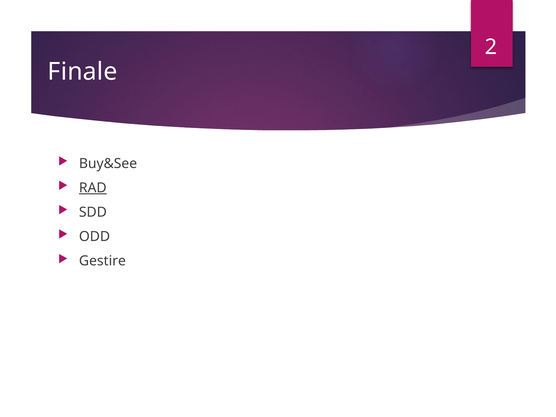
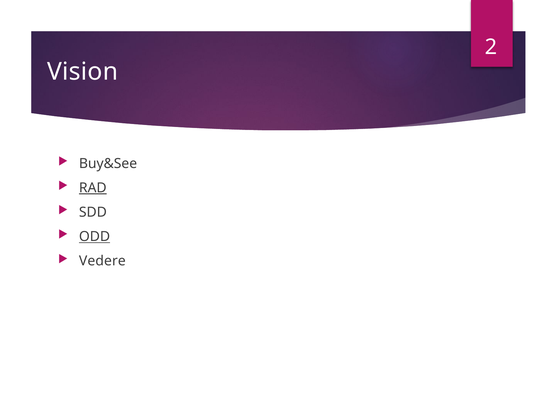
Finale: Finale -> Vision
ODD underline: none -> present
Gestire: Gestire -> Vedere
